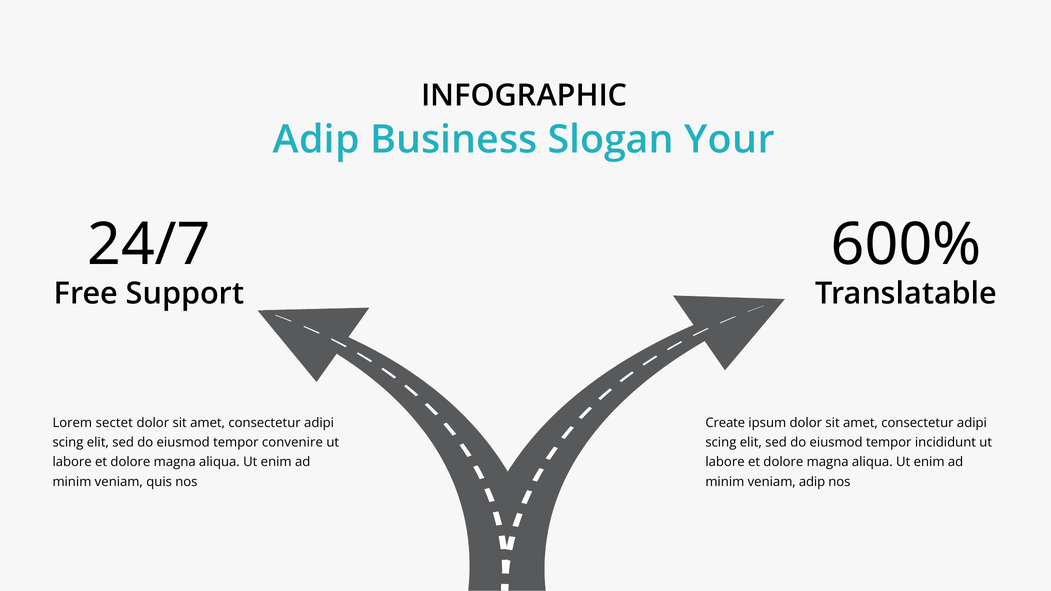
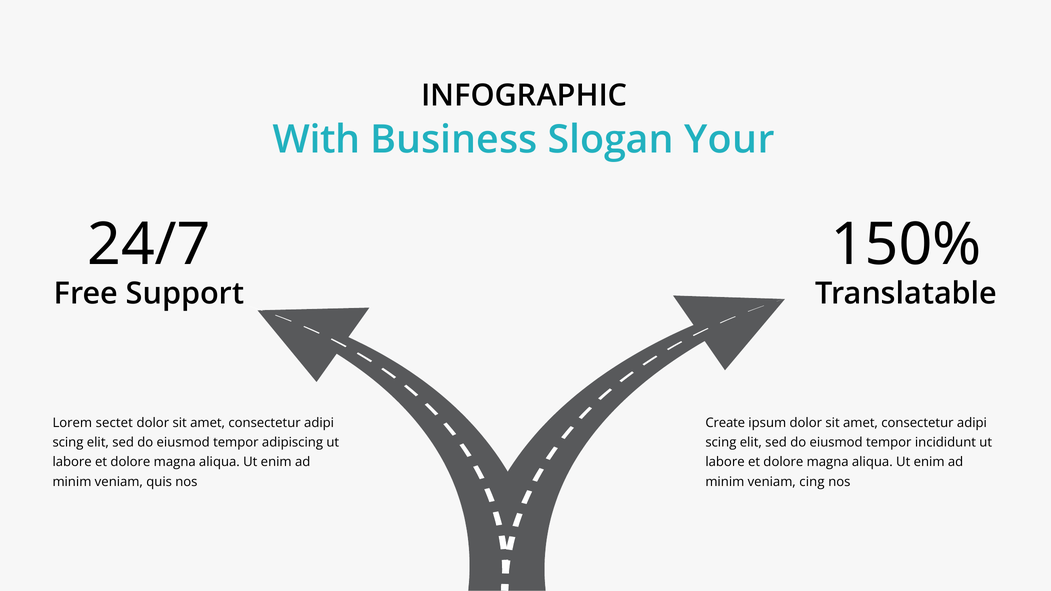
Adip at (316, 140): Adip -> With
600%: 600% -> 150%
convenire: convenire -> adipiscing
veniam adip: adip -> cing
